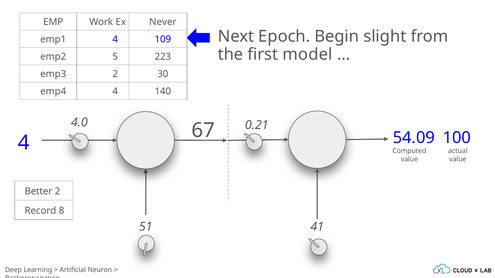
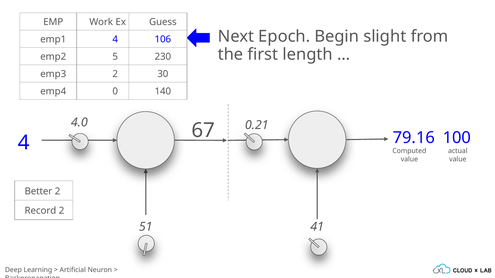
Never: Never -> Guess
109: 109 -> 106
model: model -> length
223: 223 -> 230
emp4 4: 4 -> 0
54.09: 54.09 -> 79.16
Record 8: 8 -> 2
